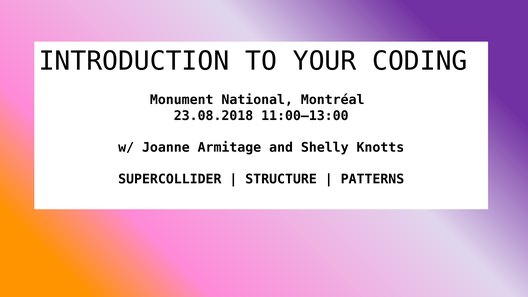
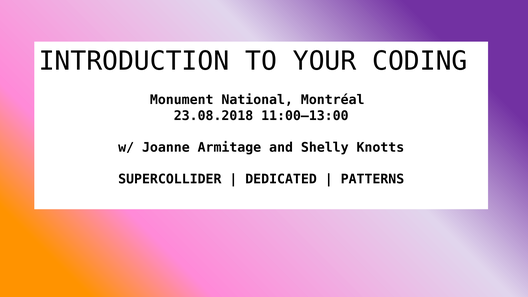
STRUCTURE: STRUCTURE -> DEDICATED
